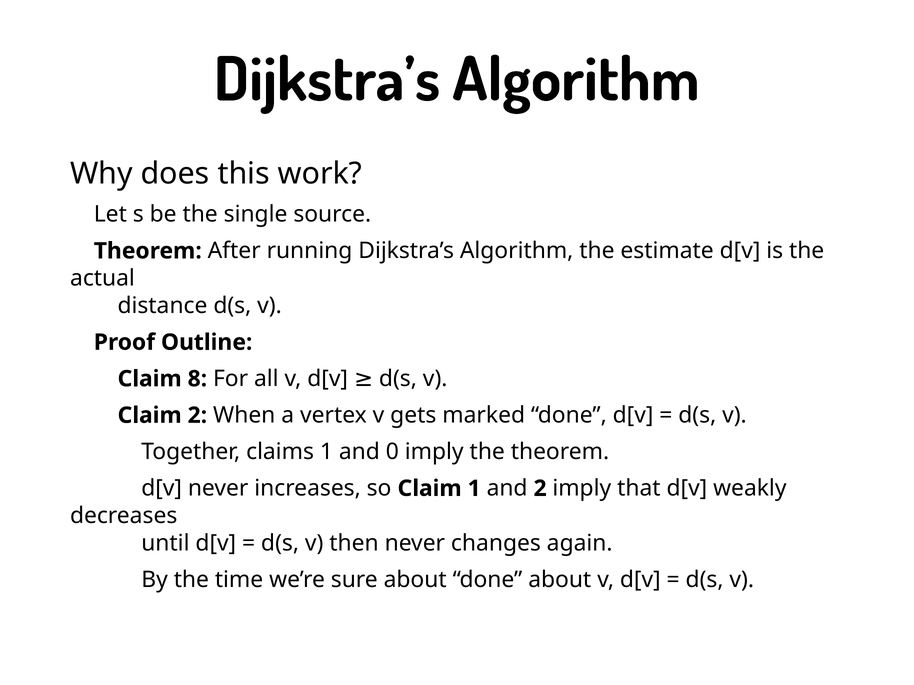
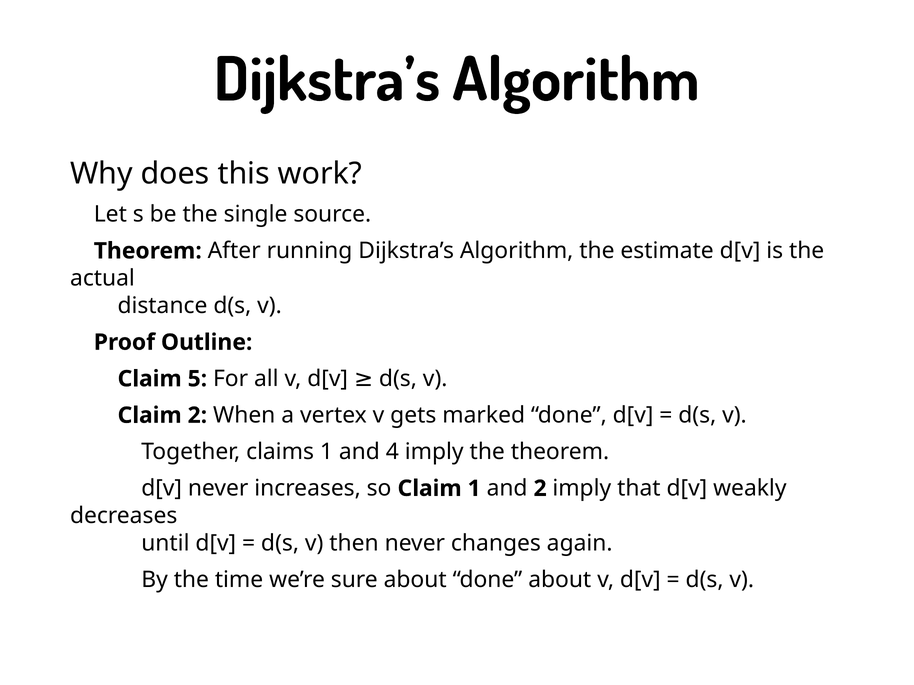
8: 8 -> 5
0: 0 -> 4
